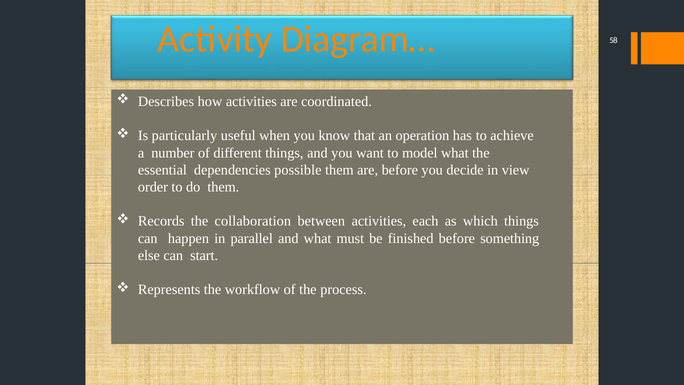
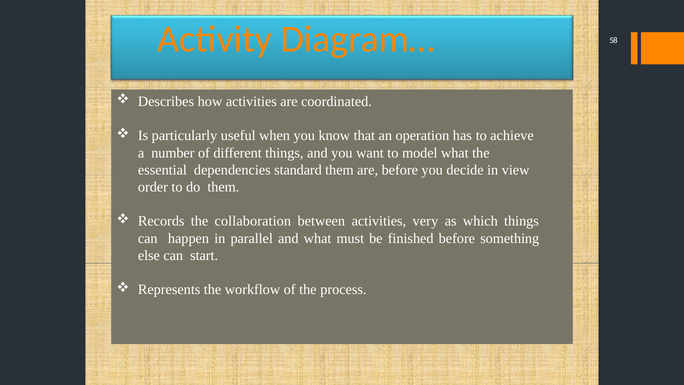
possible: possible -> standard
each: each -> very
